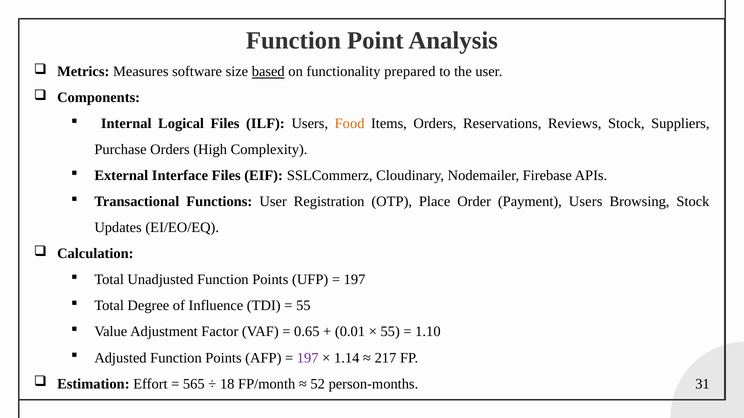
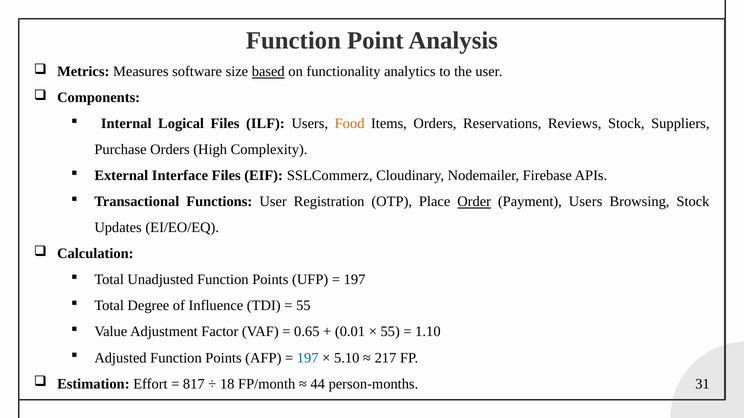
prepared: prepared -> analytics
Order underline: none -> present
197 at (308, 358) colour: purple -> blue
1.14: 1.14 -> 5.10
565: 565 -> 817
52: 52 -> 44
